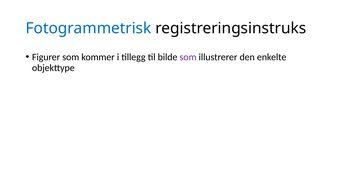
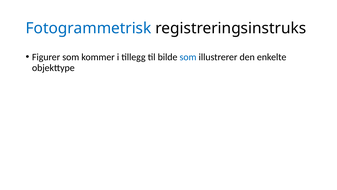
som at (188, 57) colour: purple -> blue
